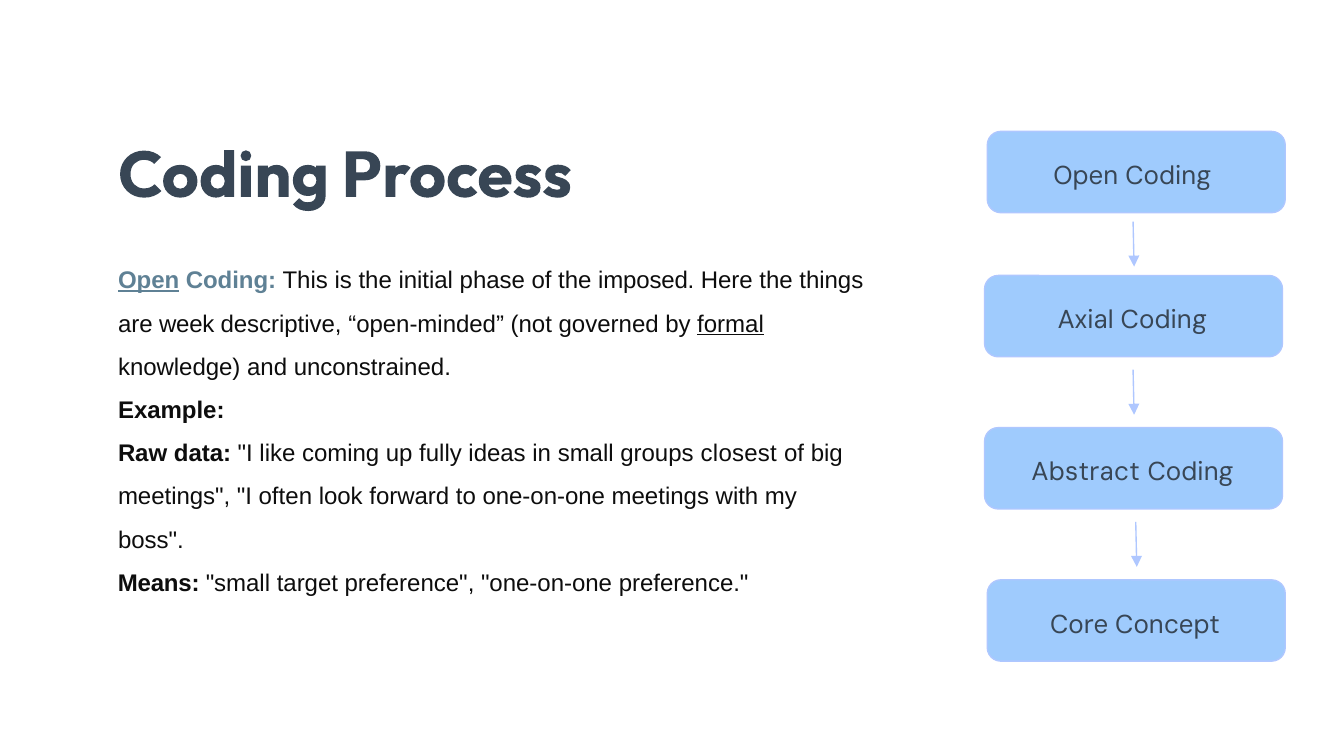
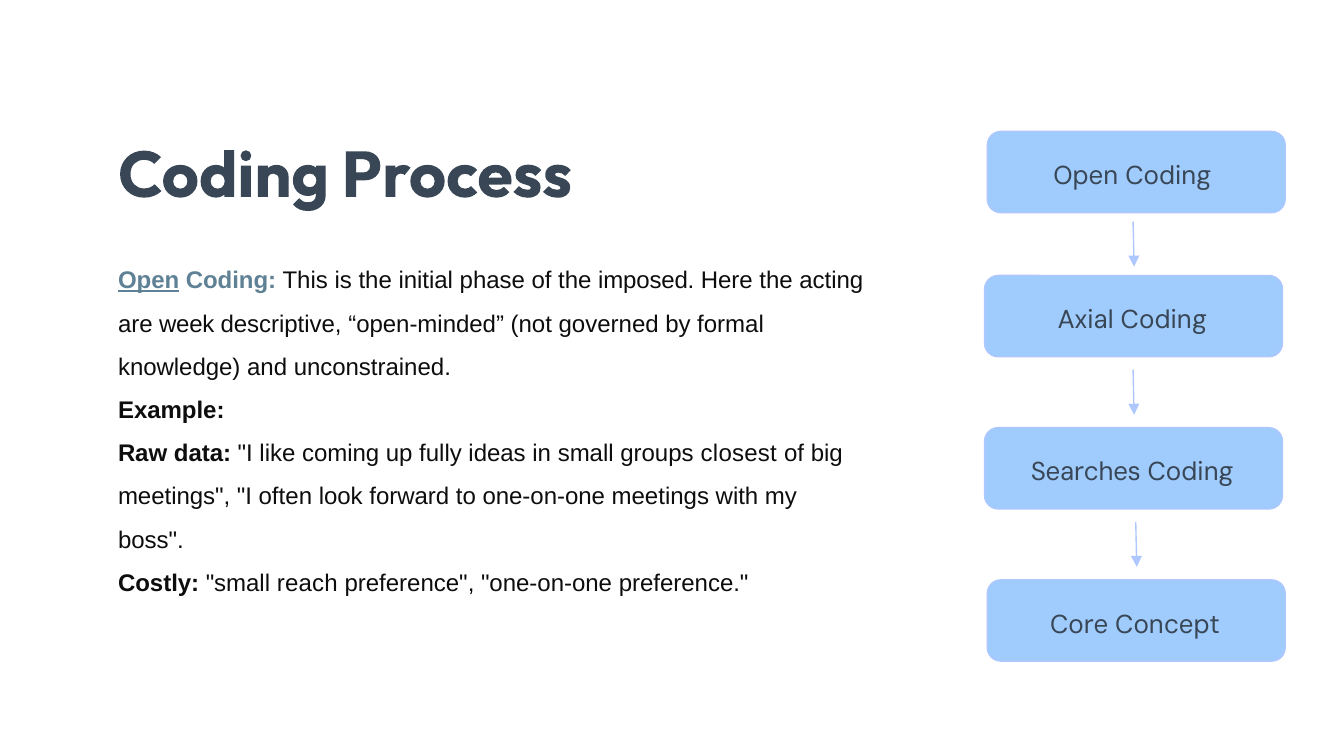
things: things -> acting
formal underline: present -> none
Abstract: Abstract -> Searches
Means: Means -> Costly
target: target -> reach
